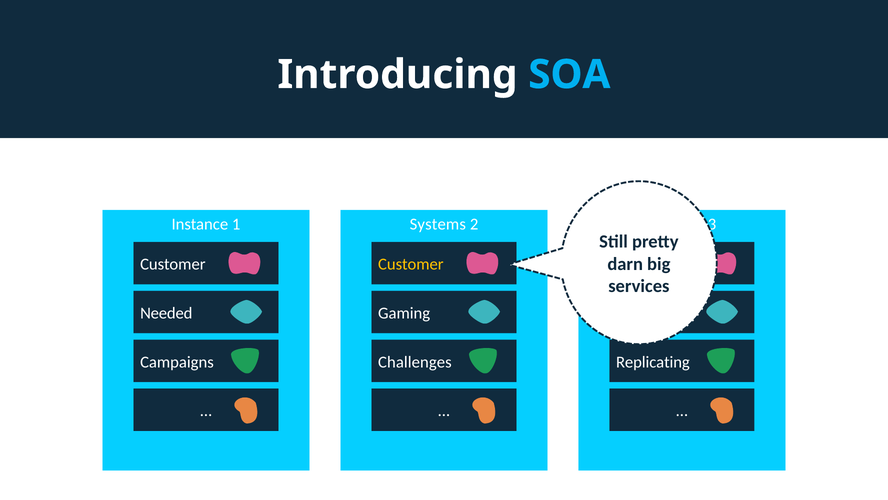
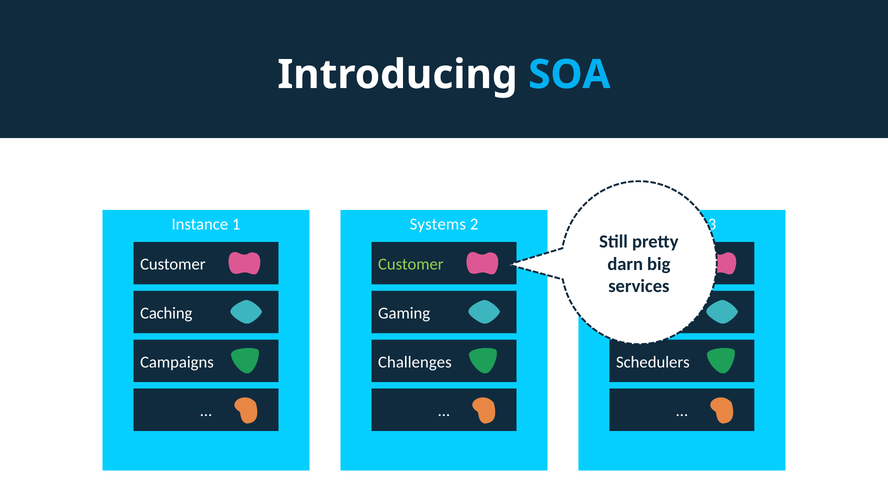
Customer at (411, 264) colour: yellow -> light green
Needed: Needed -> Caching
Replicating: Replicating -> Schedulers
